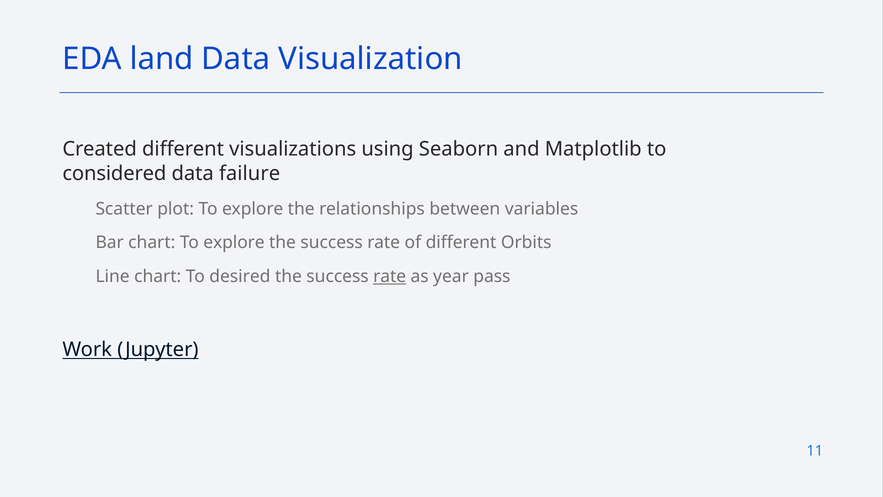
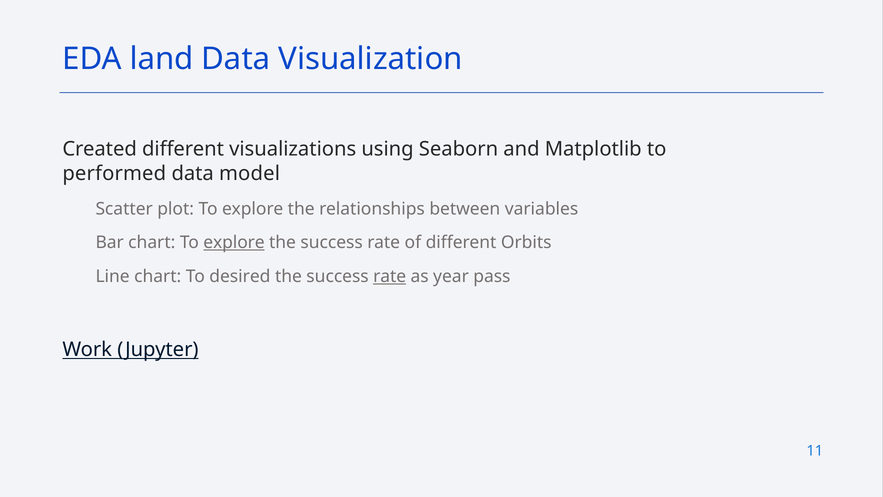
considered: considered -> performed
failure: failure -> model
explore at (234, 242) underline: none -> present
